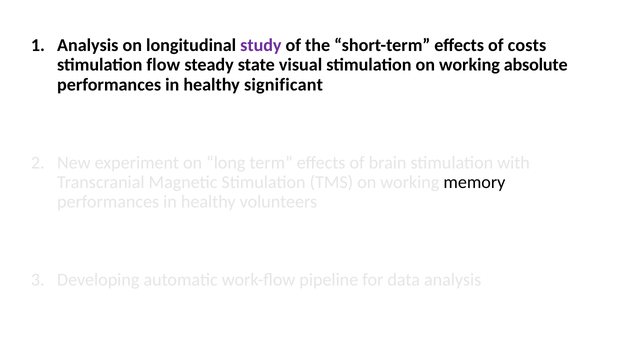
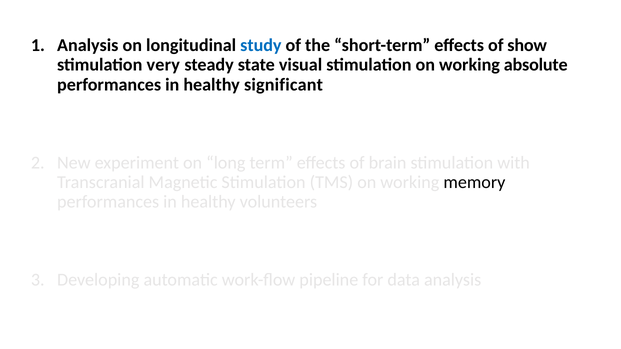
study colour: purple -> blue
costs: costs -> show
flow: flow -> very
